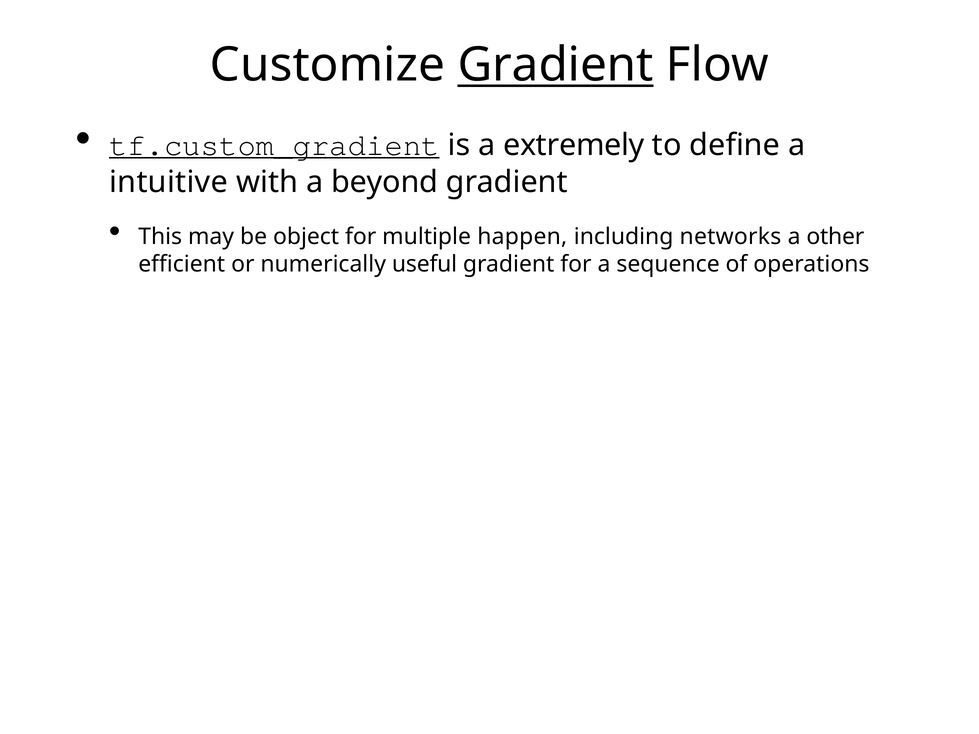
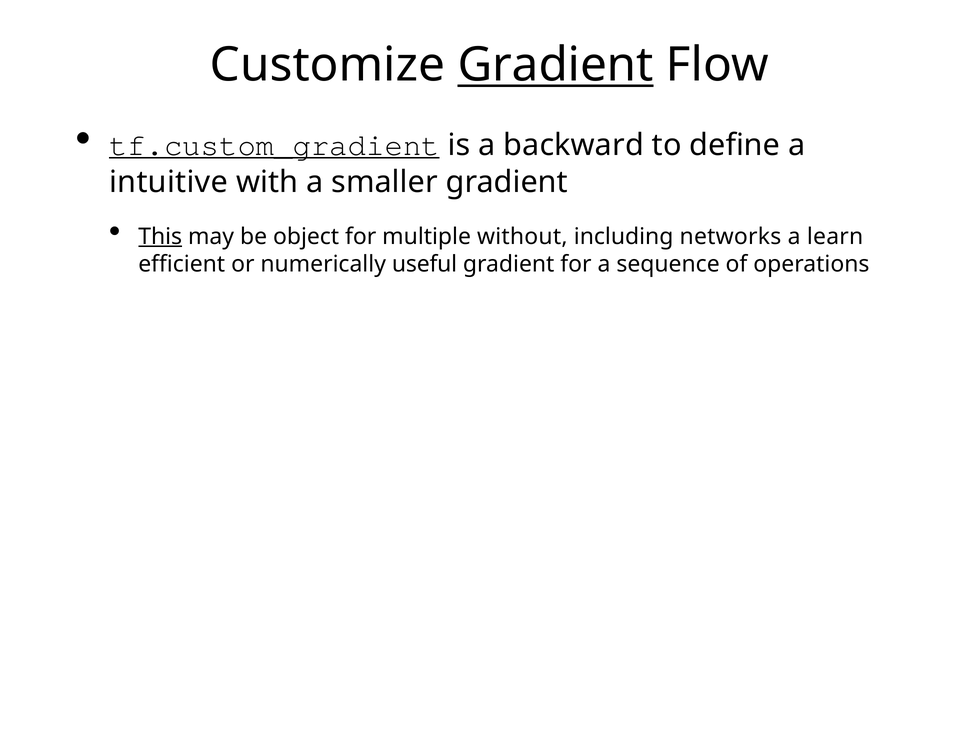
extremely: extremely -> backward
beyond: beyond -> smaller
This underline: none -> present
happen: happen -> without
other: other -> learn
